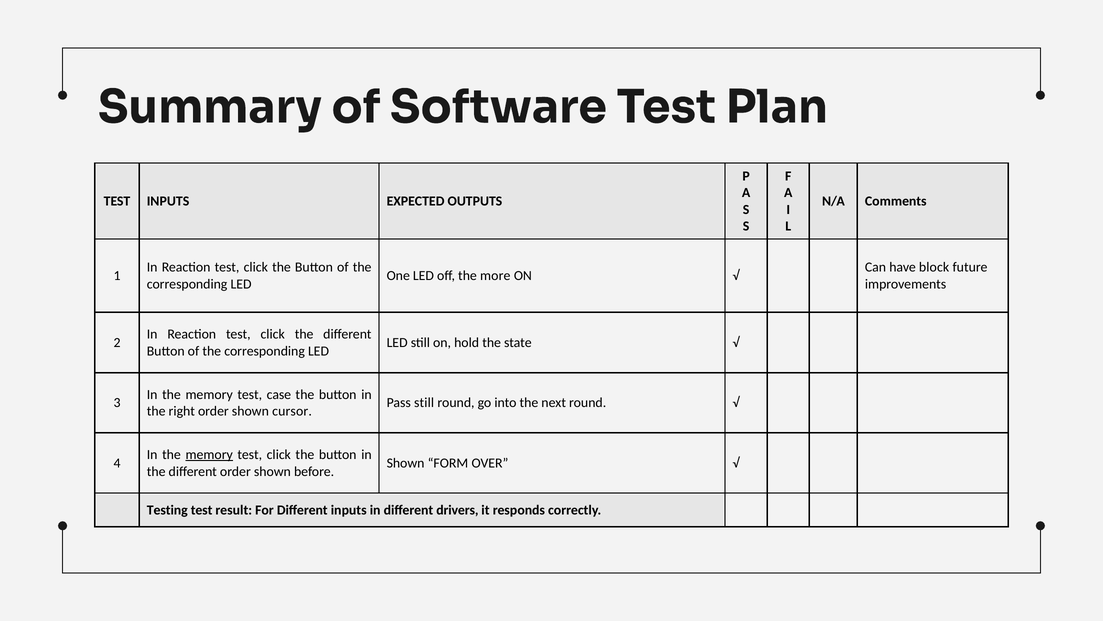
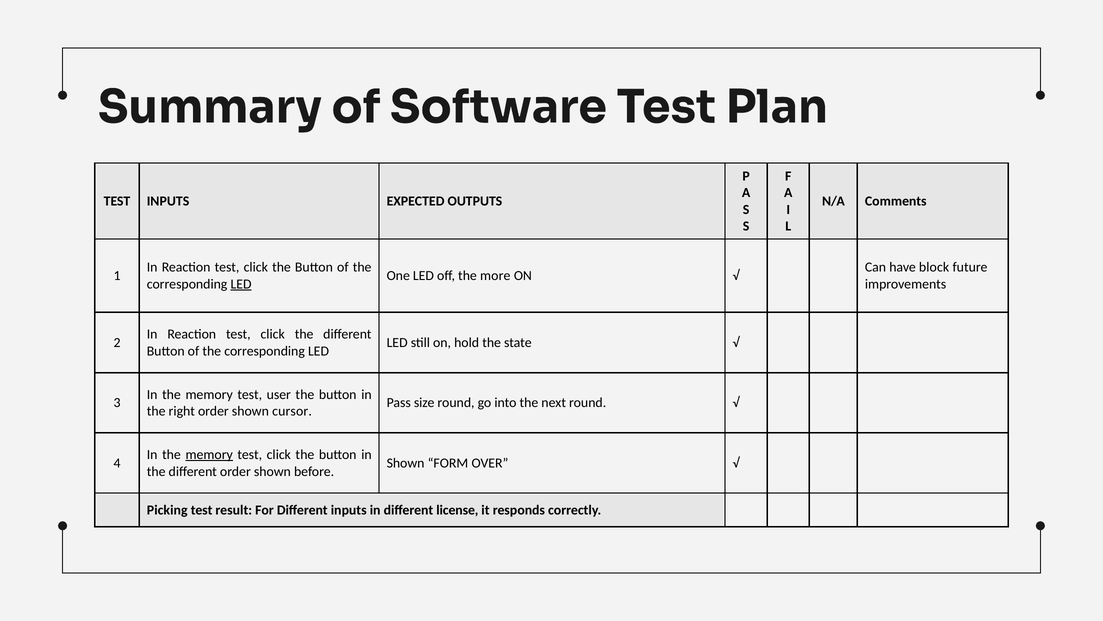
LED at (241, 284) underline: none -> present
case: case -> user
Pass still: still -> size
Testing: Testing -> Picking
drivers: drivers -> license
